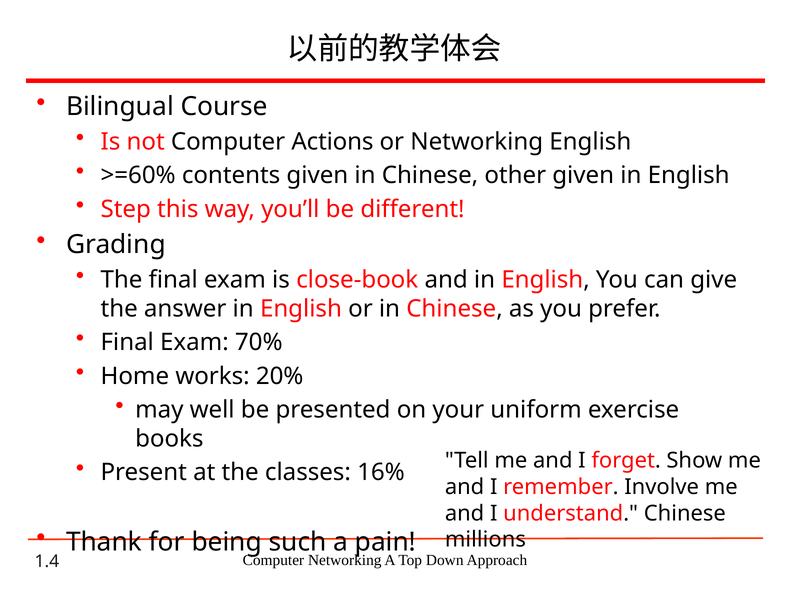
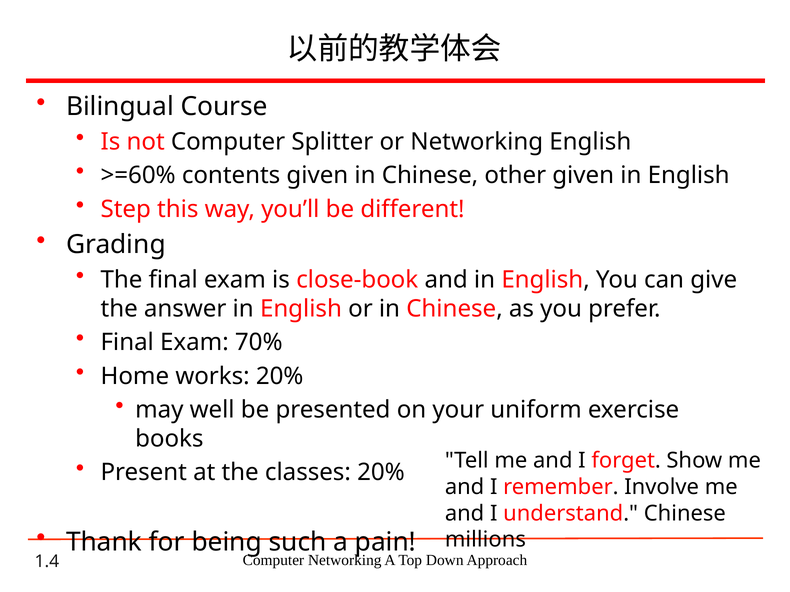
Actions: Actions -> Splitter
classes 16%: 16% -> 20%
